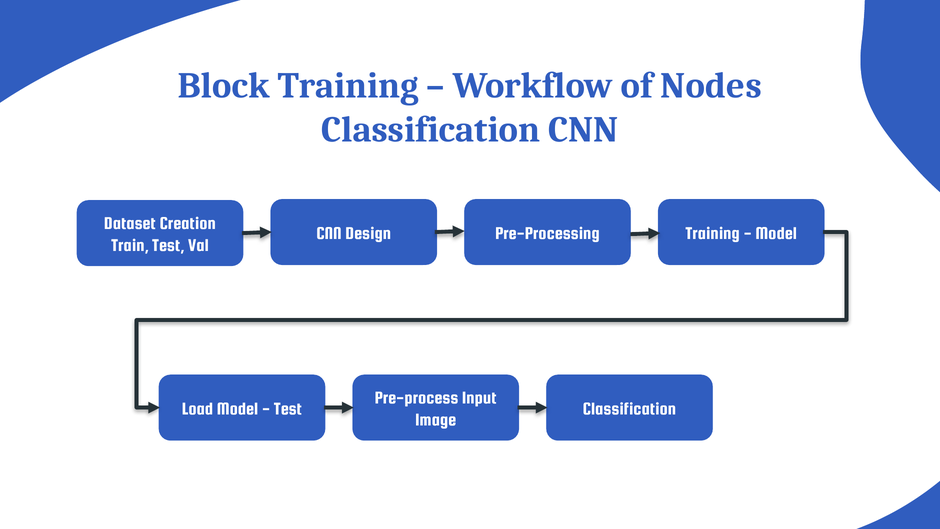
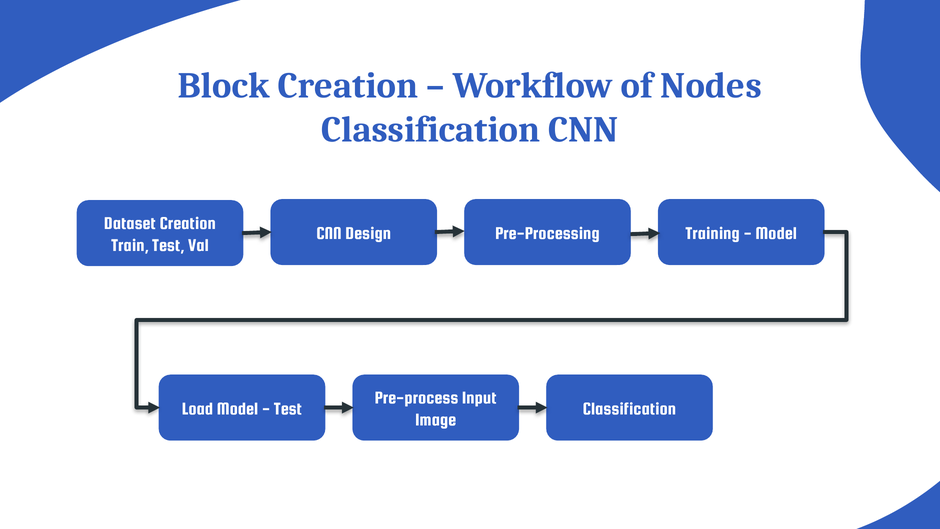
Block Training: Training -> Creation
